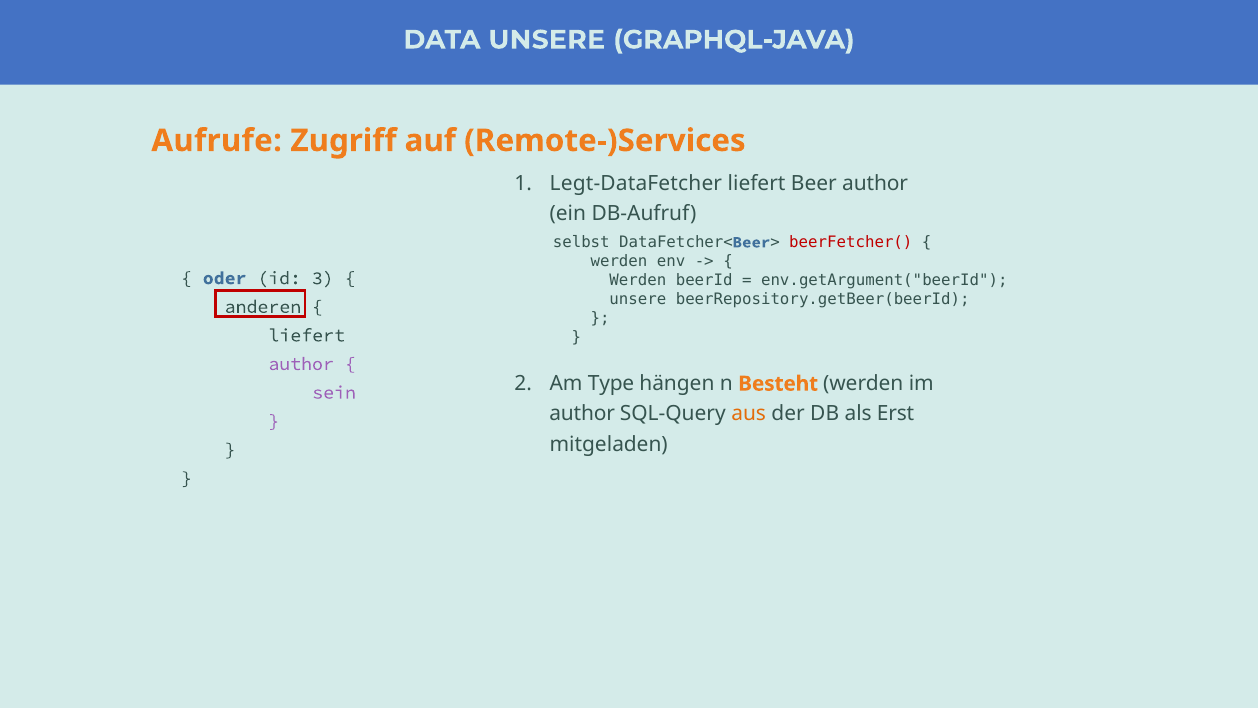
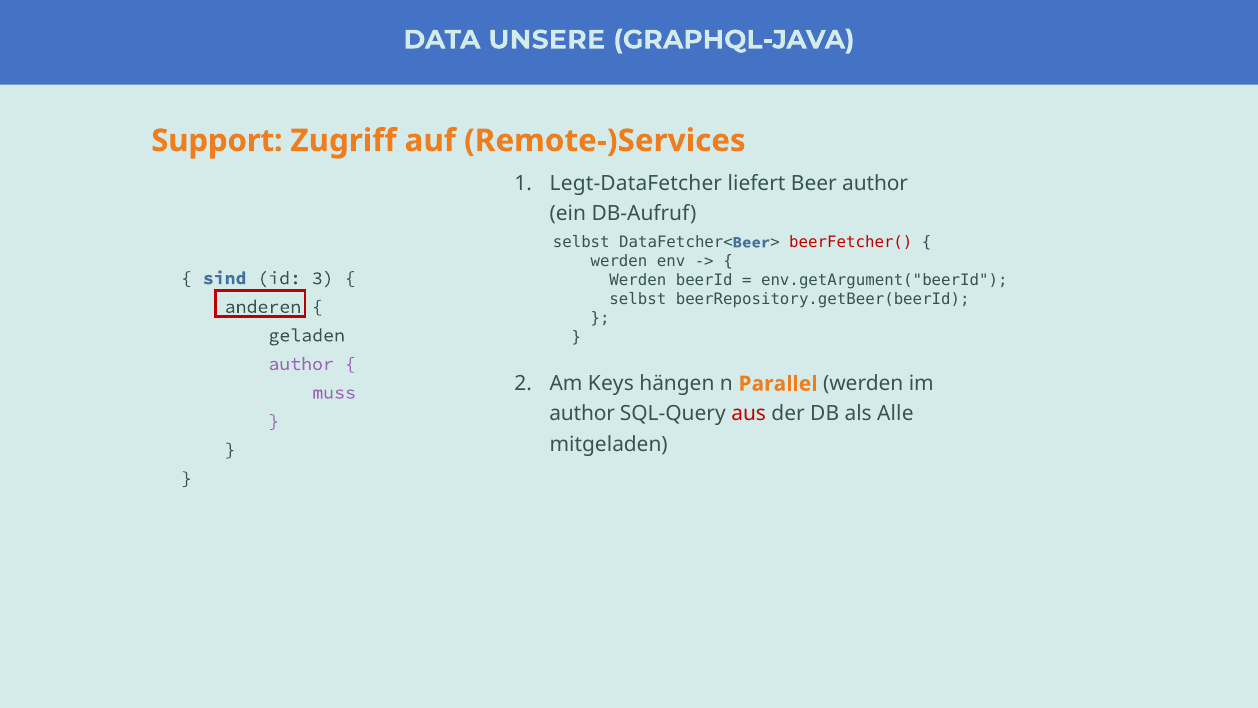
Aufrufe: Aufrufe -> Support
oder: oder -> sind
unsere at (638, 299): unsere -> selbst
liefert at (307, 335): liefert -> geladen
Type: Type -> Keys
Besteht: Besteht -> Parallel
sein: sein -> muss
aus colour: orange -> red
Erst: Erst -> Alle
